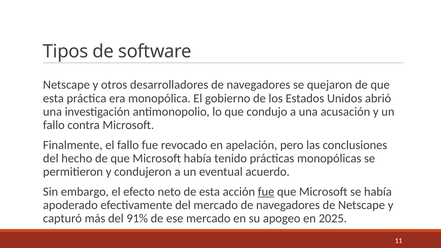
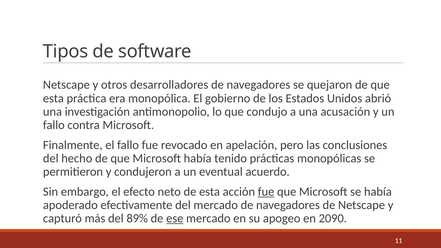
91%: 91% -> 89%
ese underline: none -> present
2025: 2025 -> 2090
